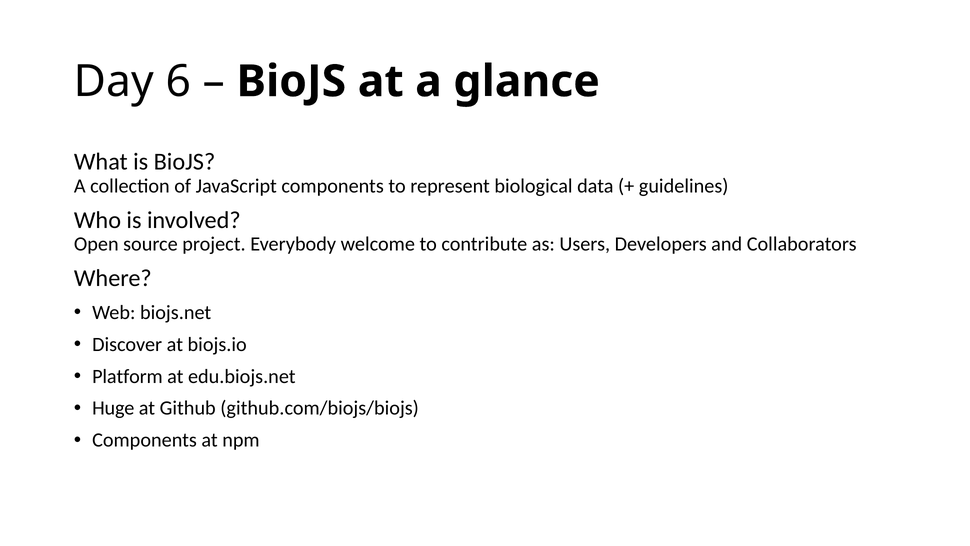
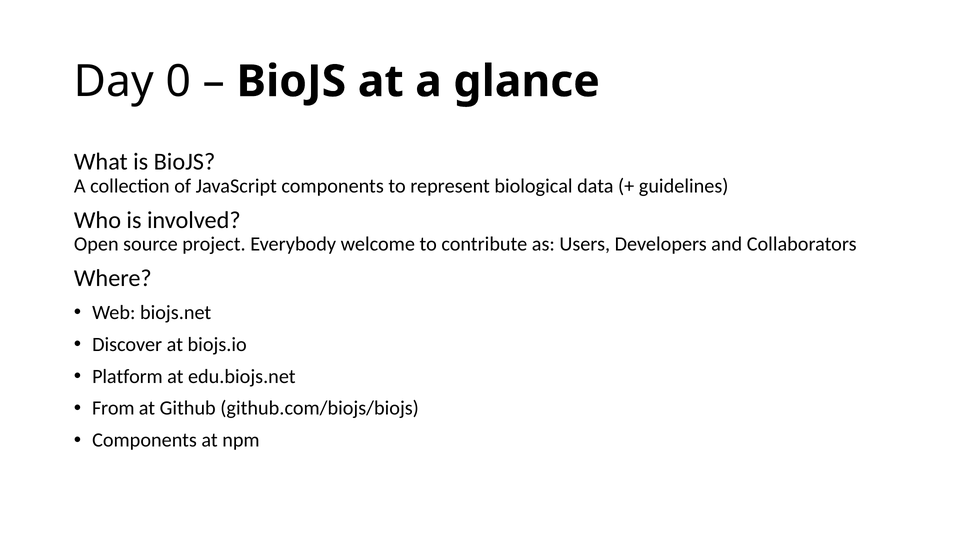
6: 6 -> 0
Huge: Huge -> From
